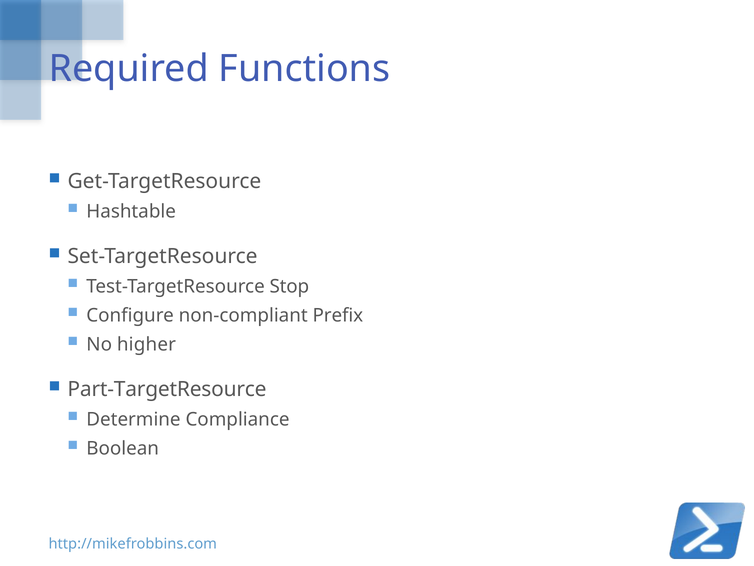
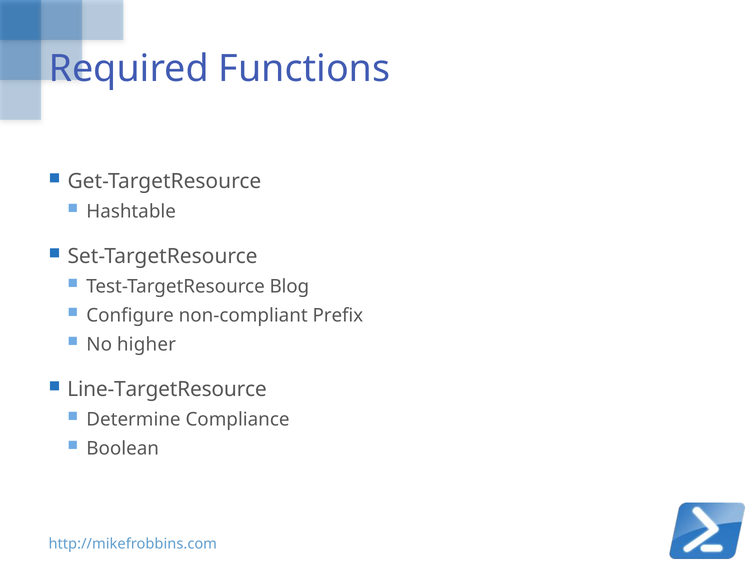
Stop: Stop -> Blog
Part-TargetResource: Part-TargetResource -> Line-TargetResource
